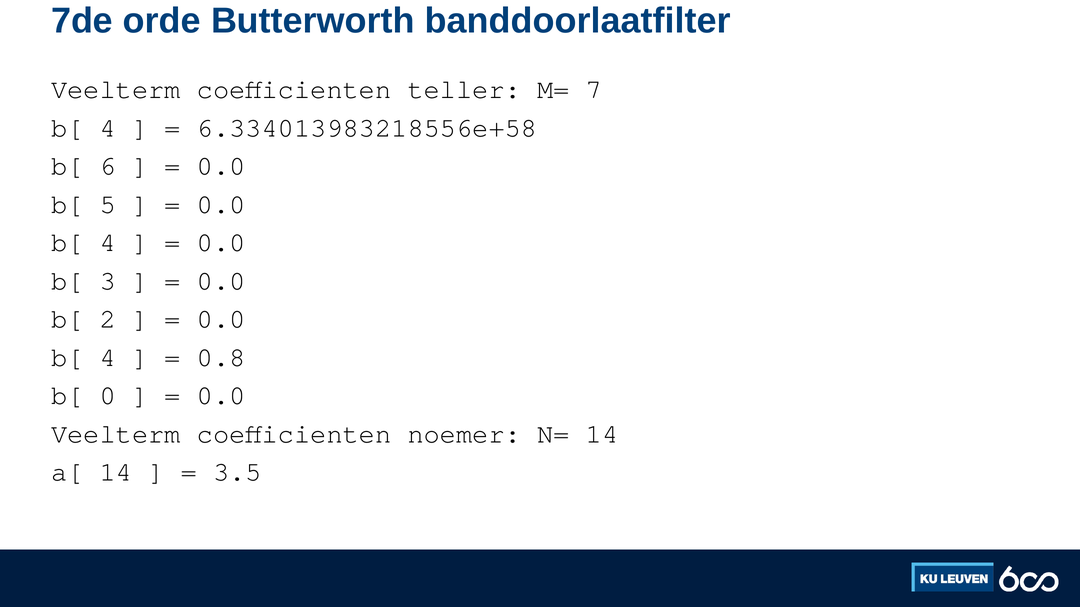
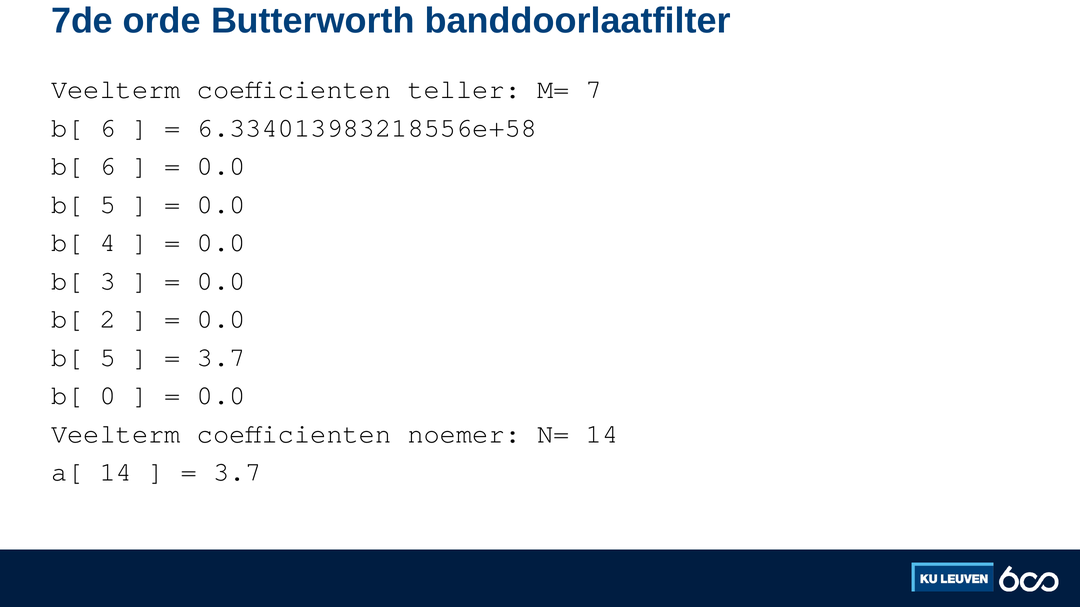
4 at (108, 128): 4 -> 6
4 at (108, 358): 4 -> 5
0.8 at (221, 358): 0.8 -> 3.7
3.5 at (237, 472): 3.5 -> 3.7
